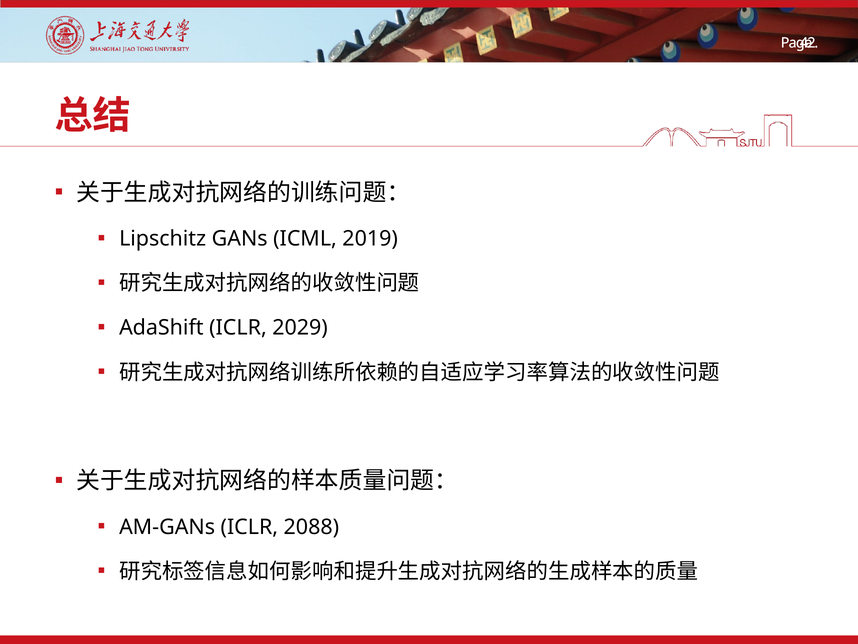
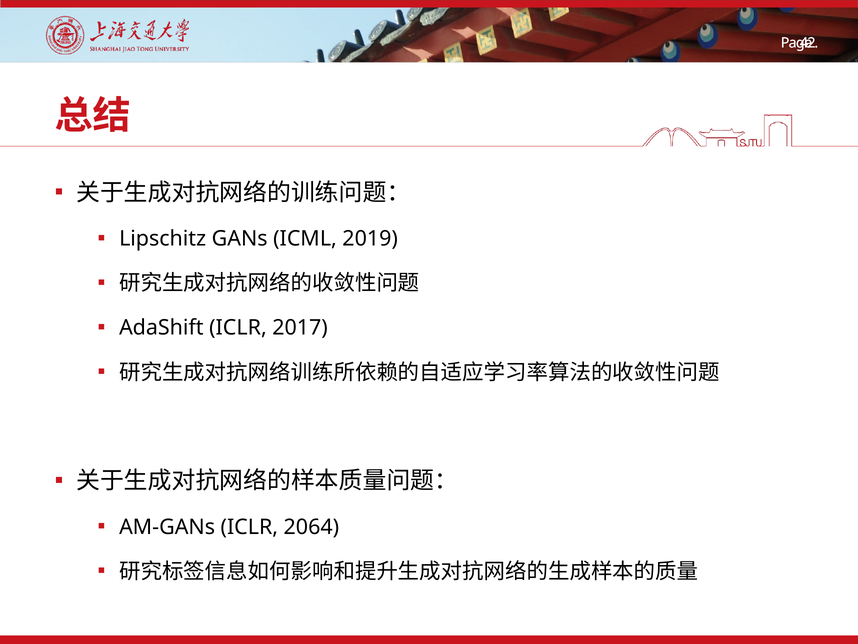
2029: 2029 -> 2017
2088: 2088 -> 2064
